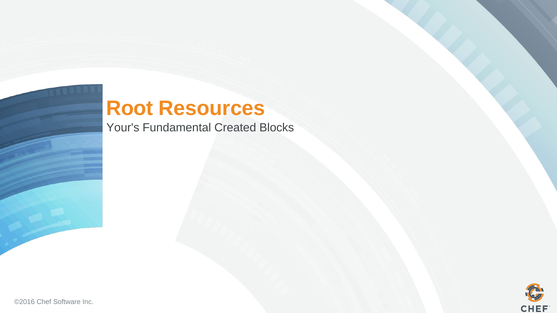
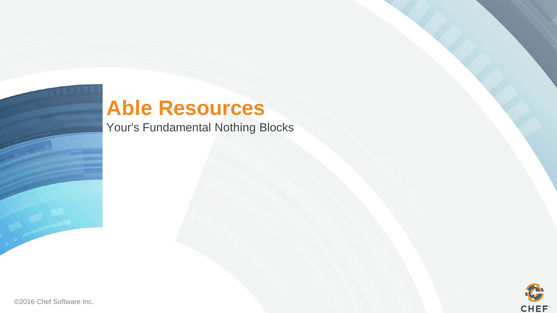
Root: Root -> Able
Created: Created -> Nothing
